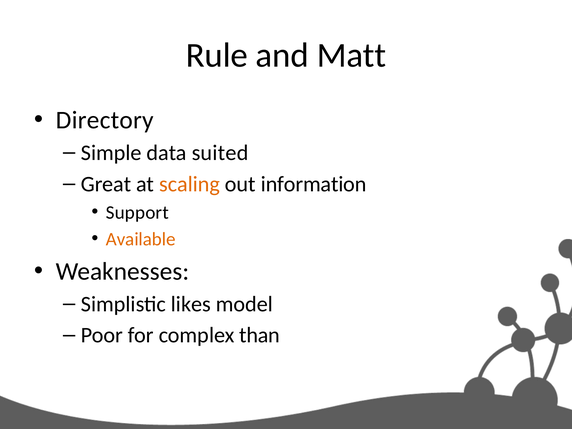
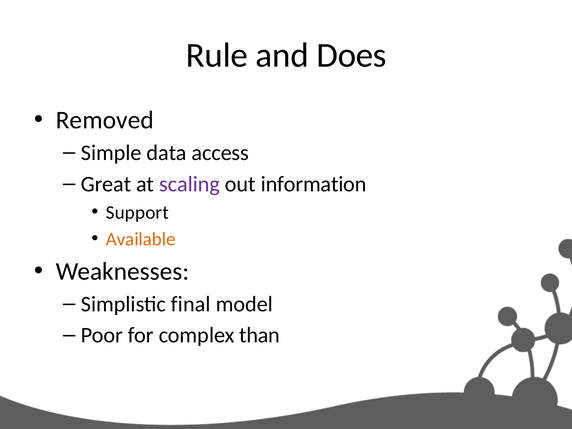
Matt: Matt -> Does
Directory: Directory -> Removed
suited: suited -> access
scaling colour: orange -> purple
likes: likes -> final
